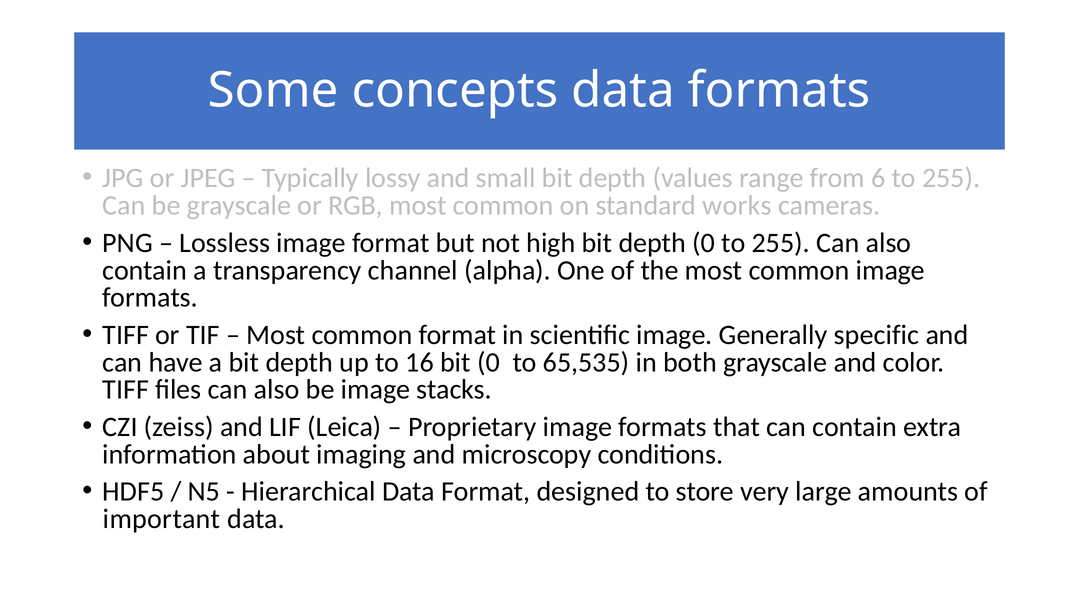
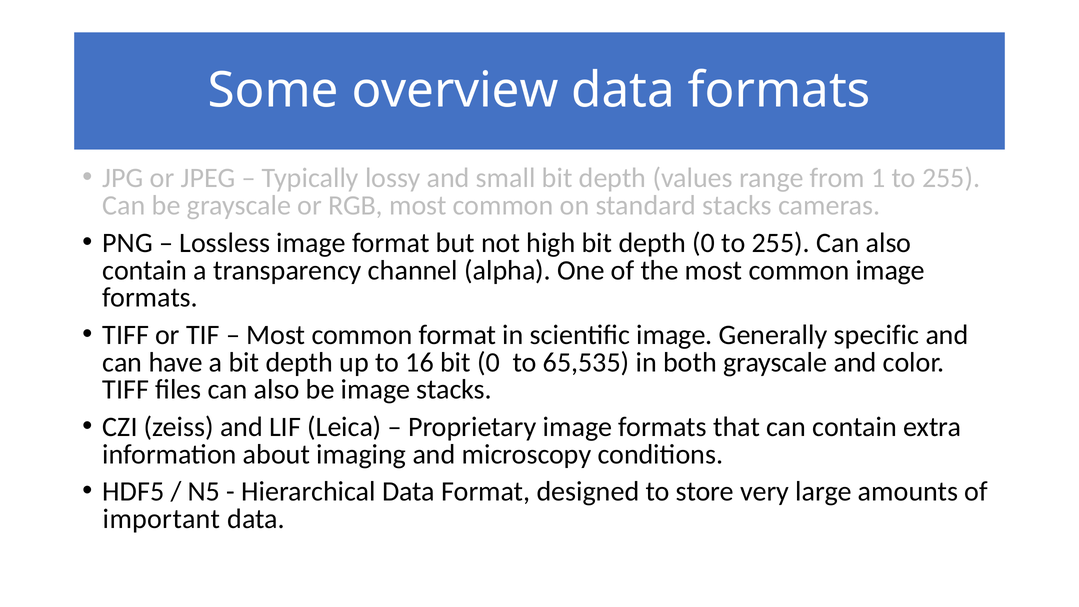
concepts: concepts -> overview
6: 6 -> 1
standard works: works -> stacks
